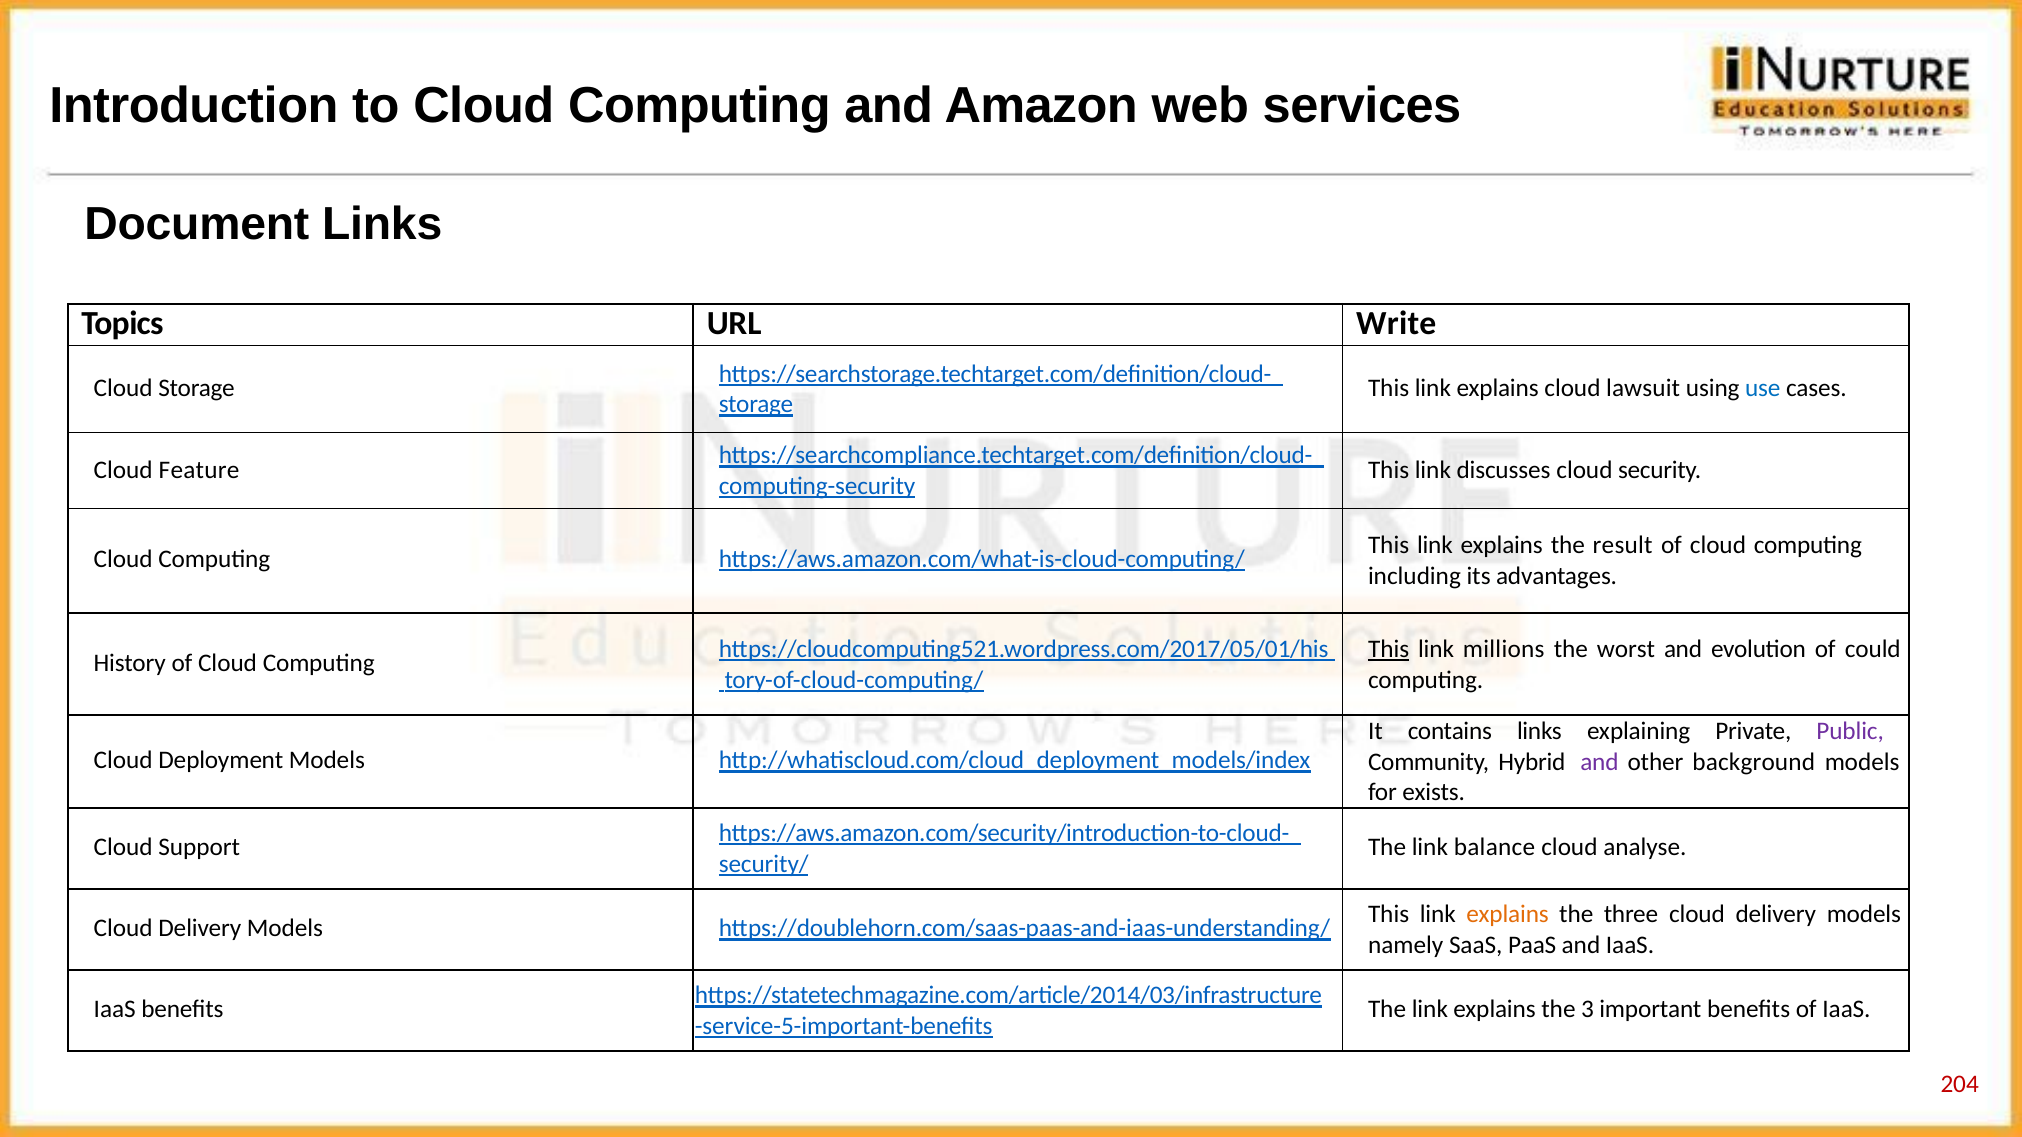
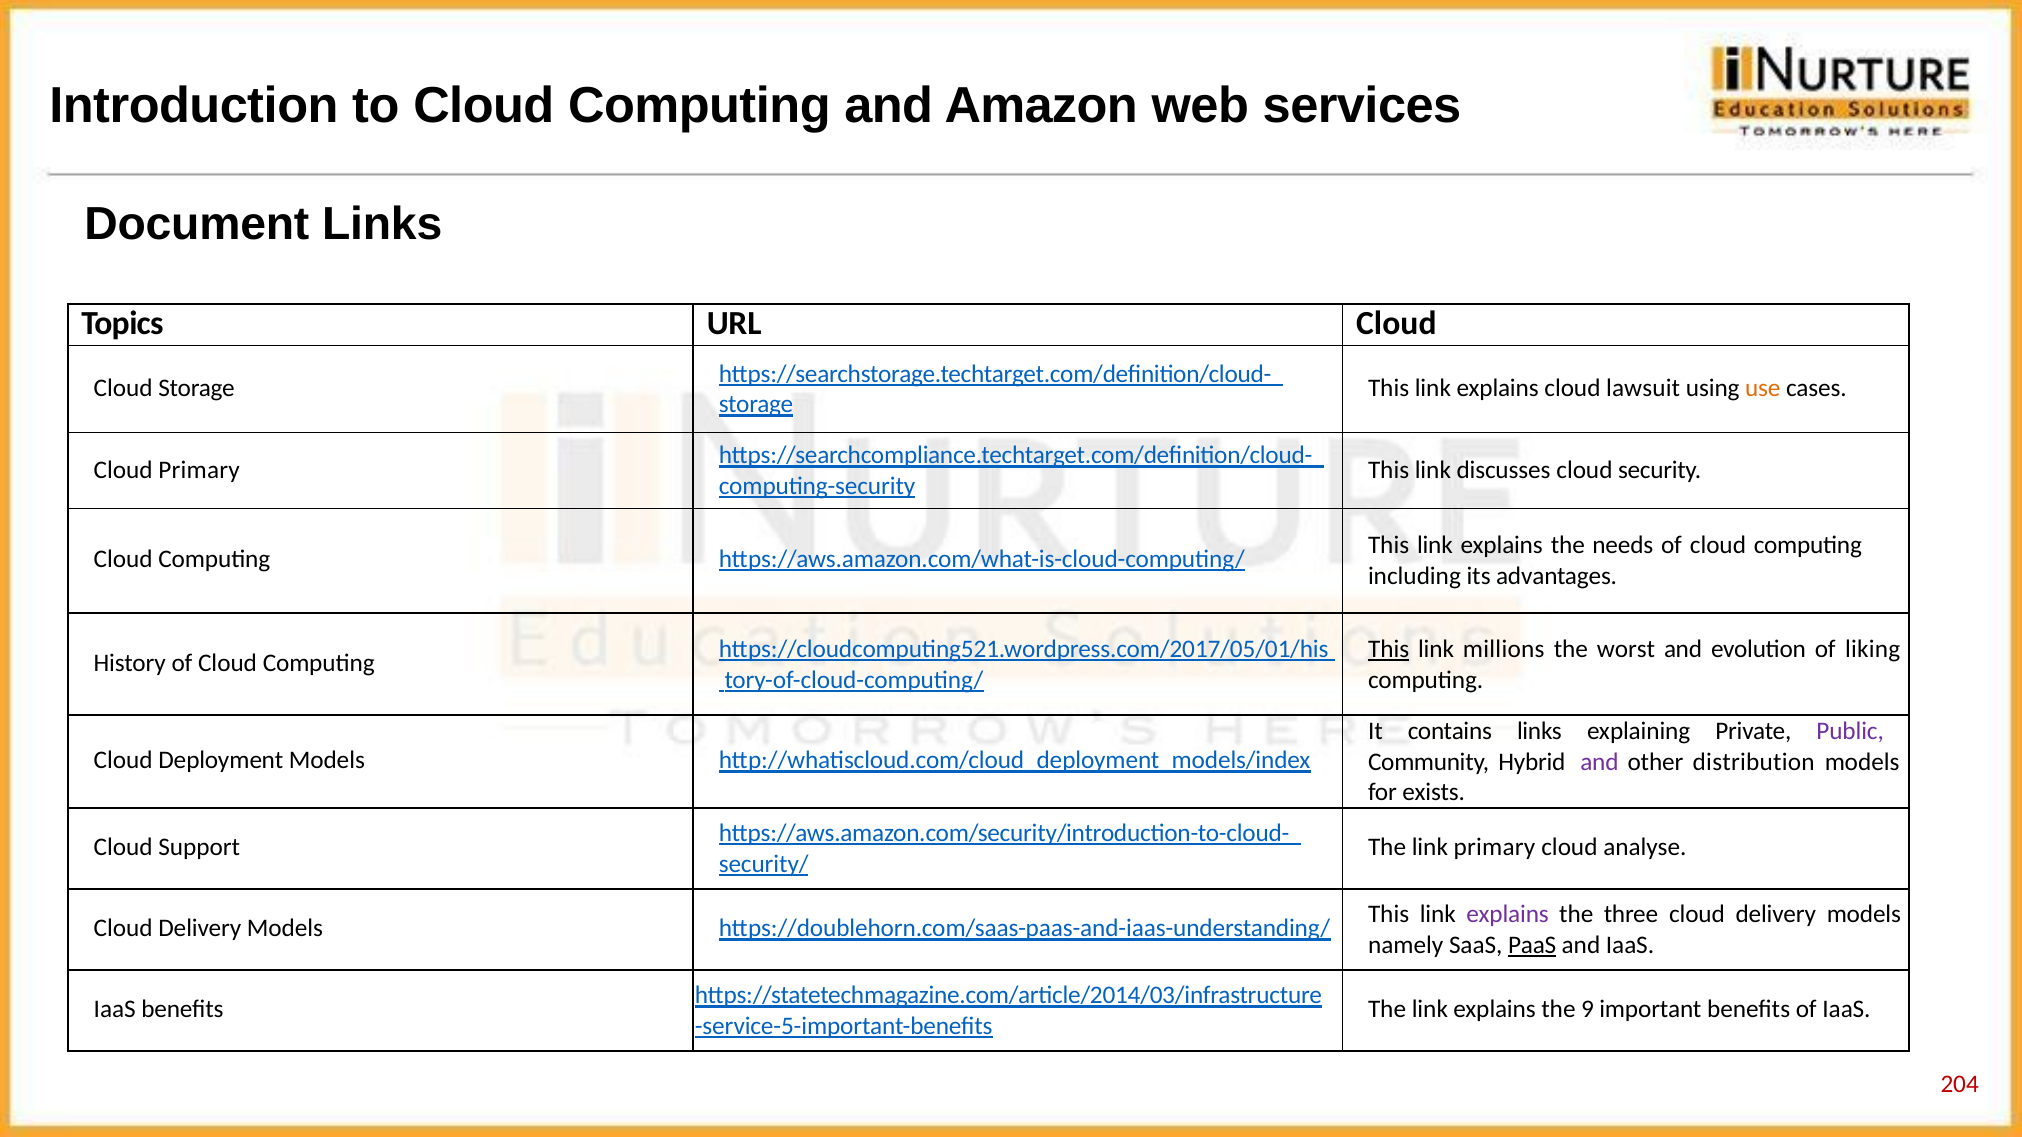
URL Write: Write -> Cloud
use colour: blue -> orange
Cloud Feature: Feature -> Primary
result: result -> needs
could: could -> liking
background: background -> distribution
link balance: balance -> primary
explains at (1508, 915) colour: orange -> purple
PaaS underline: none -> present
3: 3 -> 9
